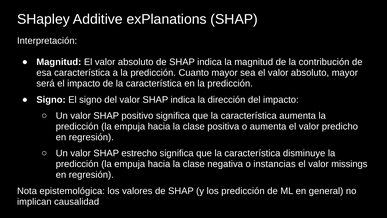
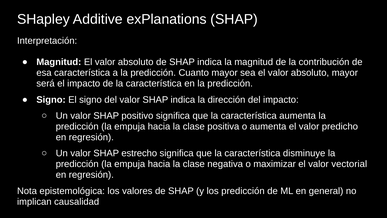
instancias: instancias -> maximizar
missings: missings -> vectorial
